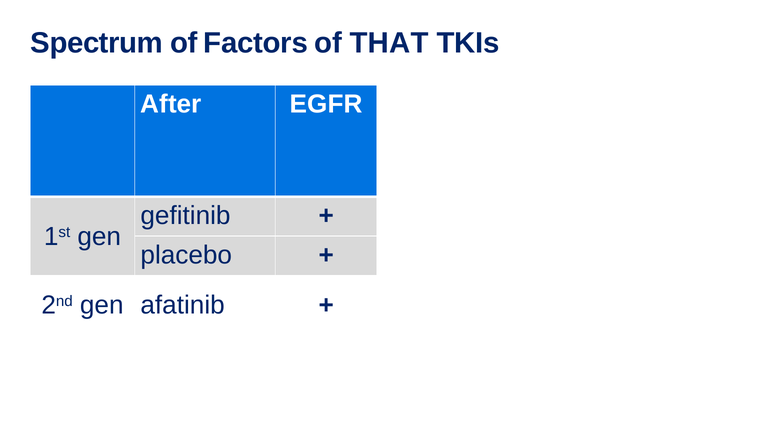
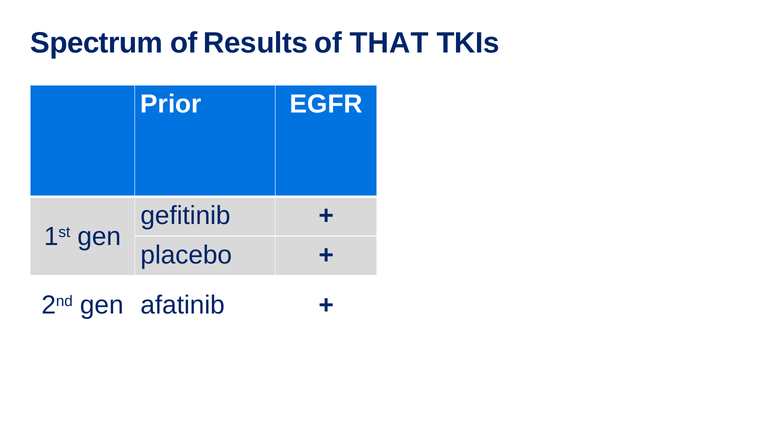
Factors: Factors -> Results
After: After -> Prior
